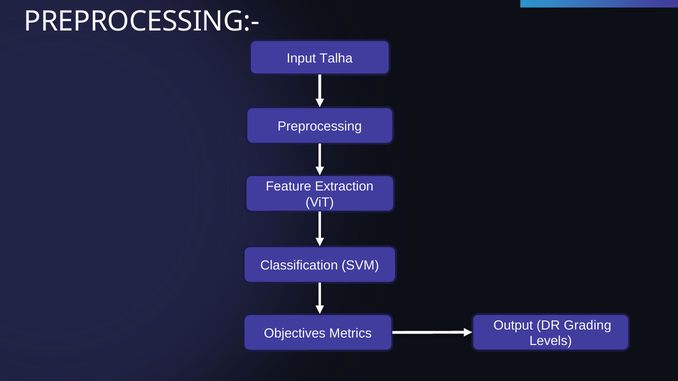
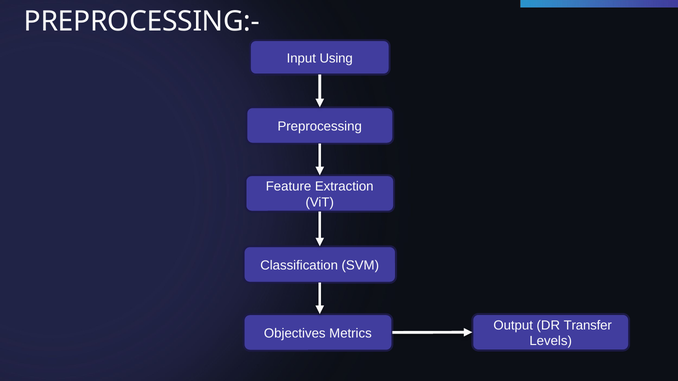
Talha: Talha -> Using
Grading: Grading -> Transfer
